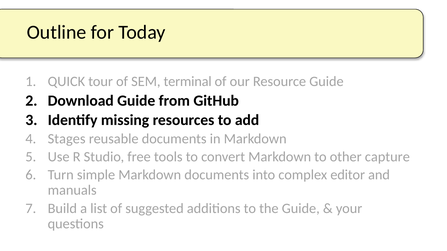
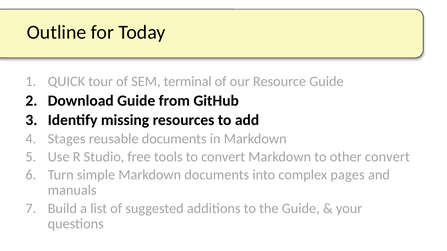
other capture: capture -> convert
editor: editor -> pages
